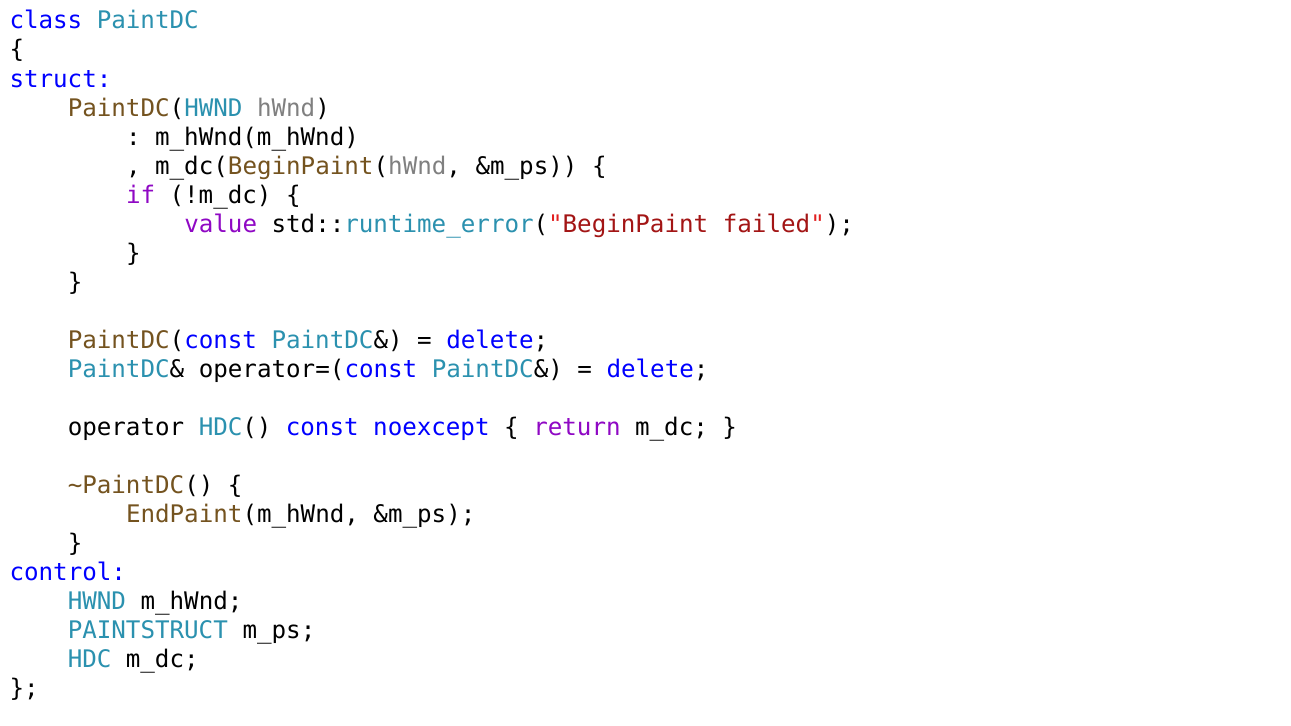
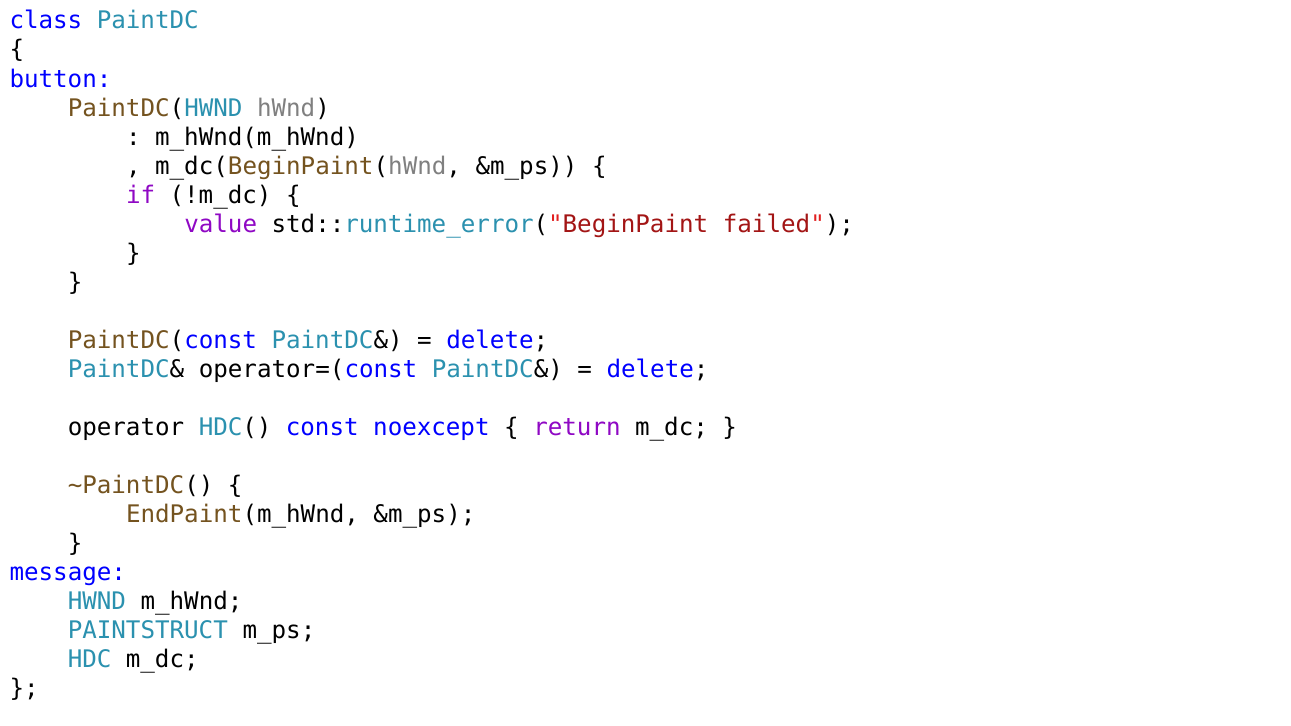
struct: struct -> button
control: control -> message
